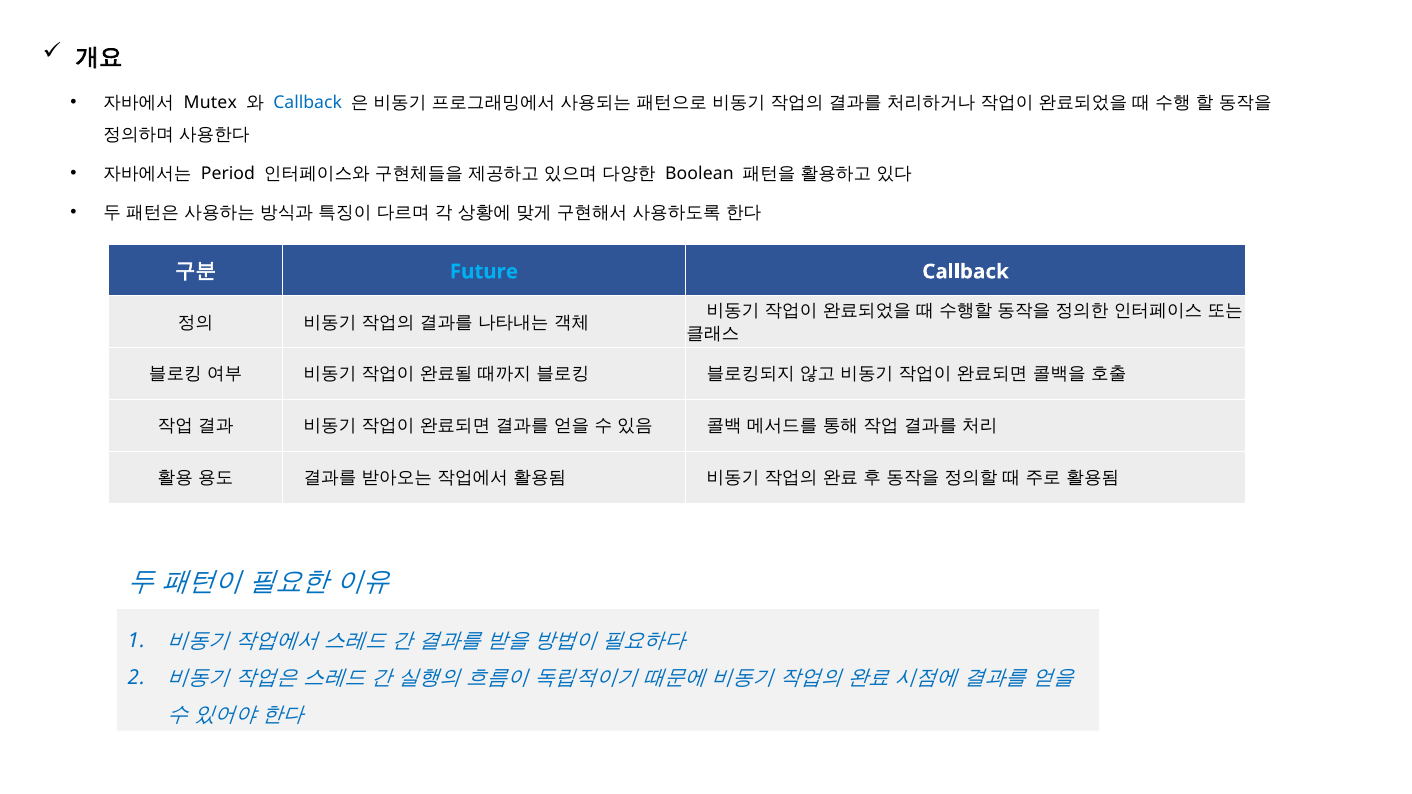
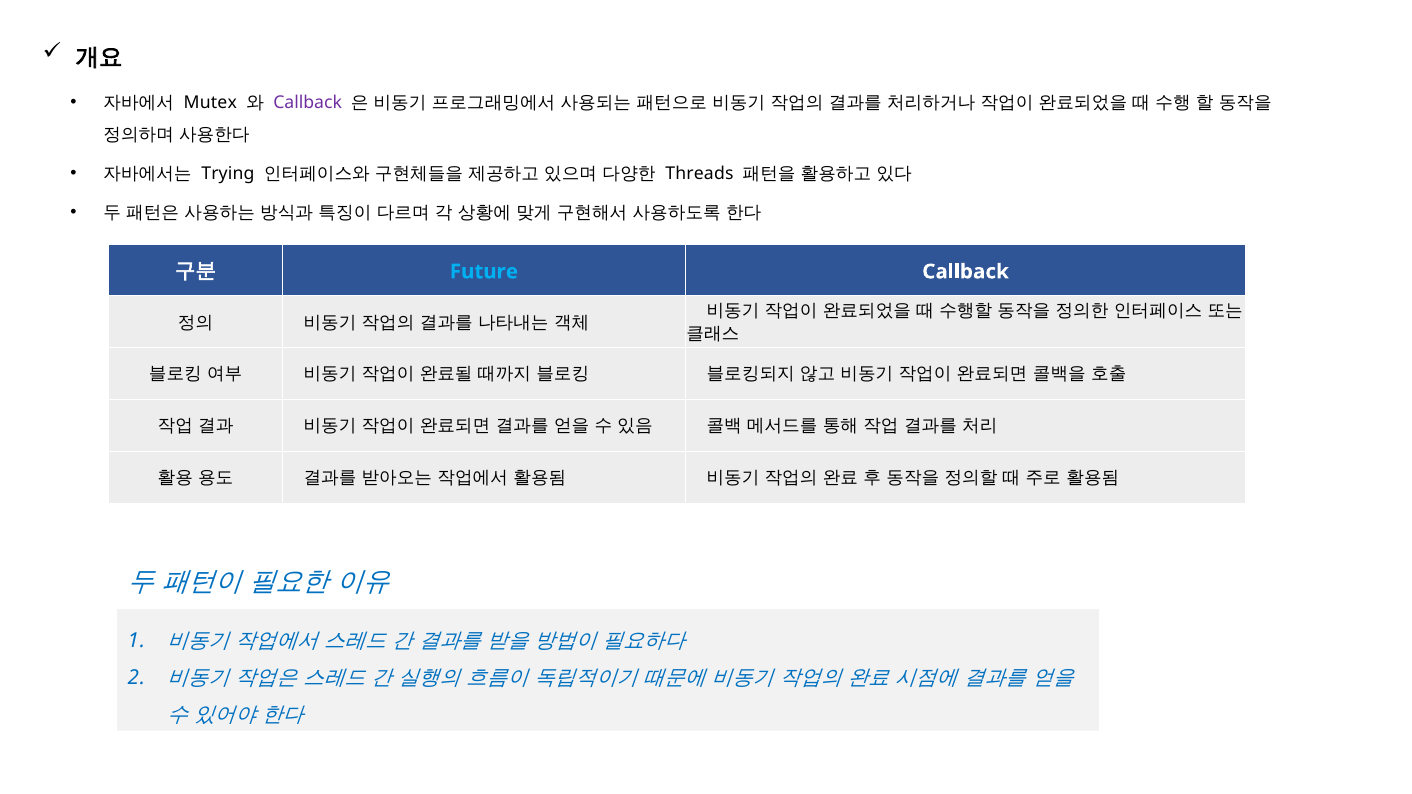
Callback at (308, 103) colour: blue -> purple
Period: Period -> Trying
Boolean: Boolean -> Threads
